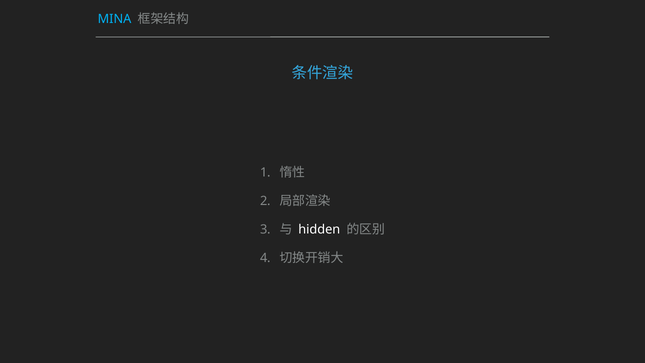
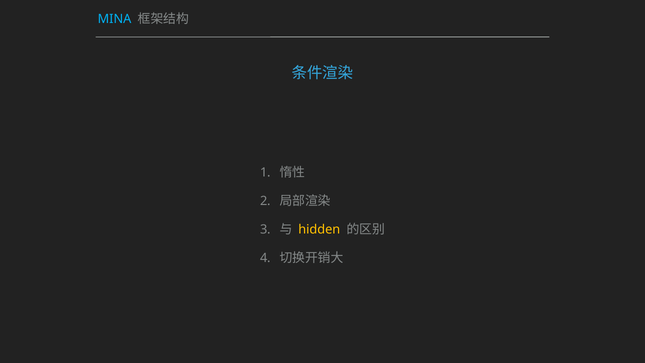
hidden colour: white -> yellow
